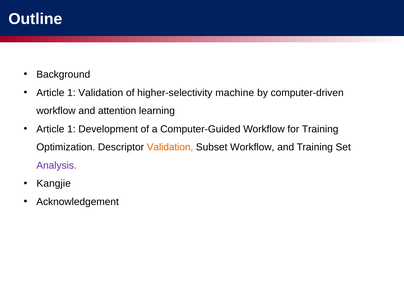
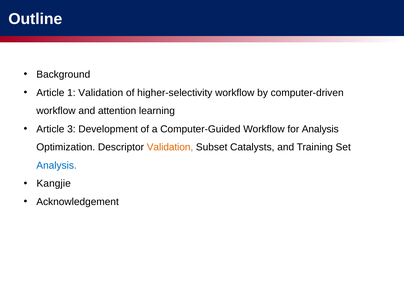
higher-selectivity machine: machine -> workflow
1 at (71, 129): 1 -> 3
for Training: Training -> Analysis
Subset Workflow: Workflow -> Catalysts
Analysis at (57, 165) colour: purple -> blue
